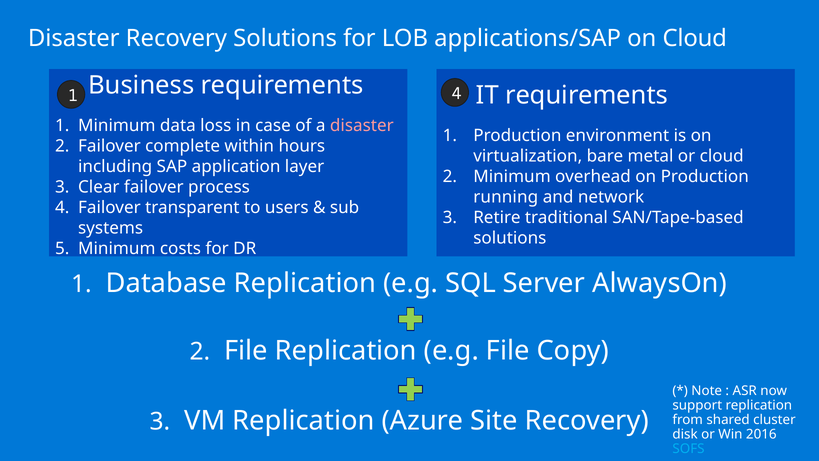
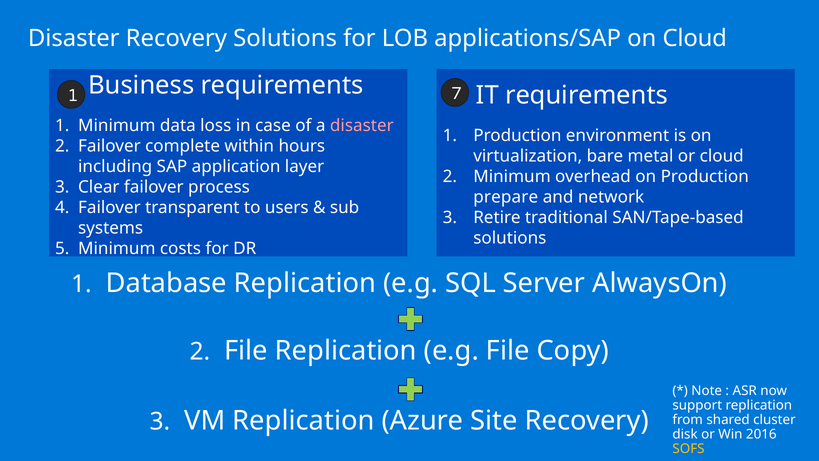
1 4: 4 -> 7
running: running -> prepare
SOFS colour: light blue -> yellow
